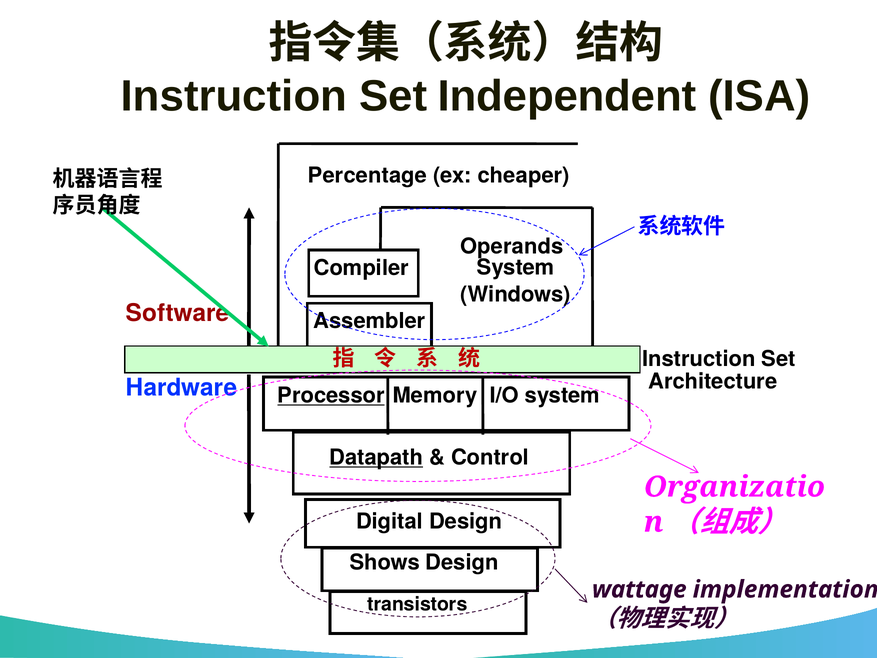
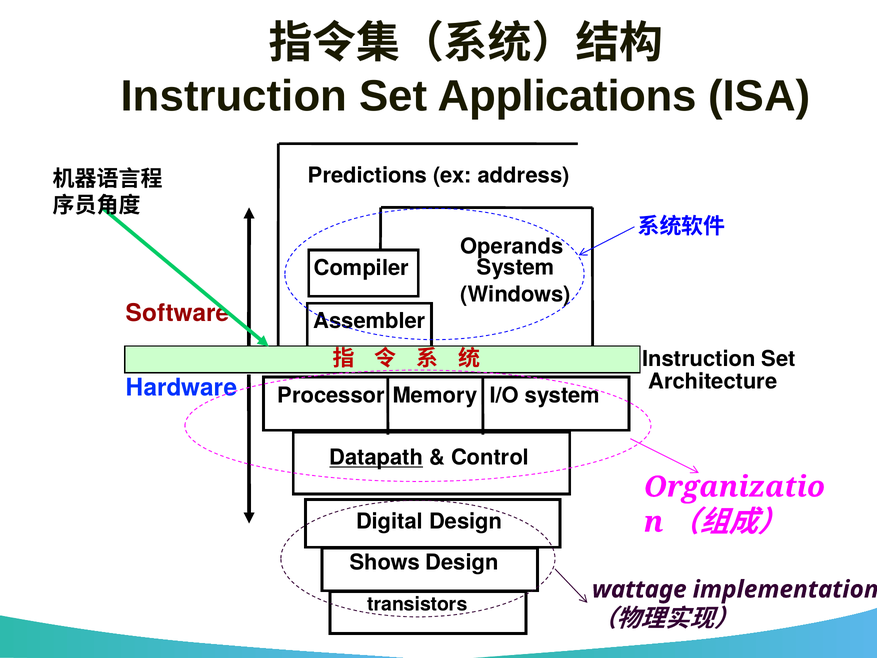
Independent: Independent -> Applications
Percentage: Percentage -> Predictions
cheaper: cheaper -> address
Processor underline: present -> none
